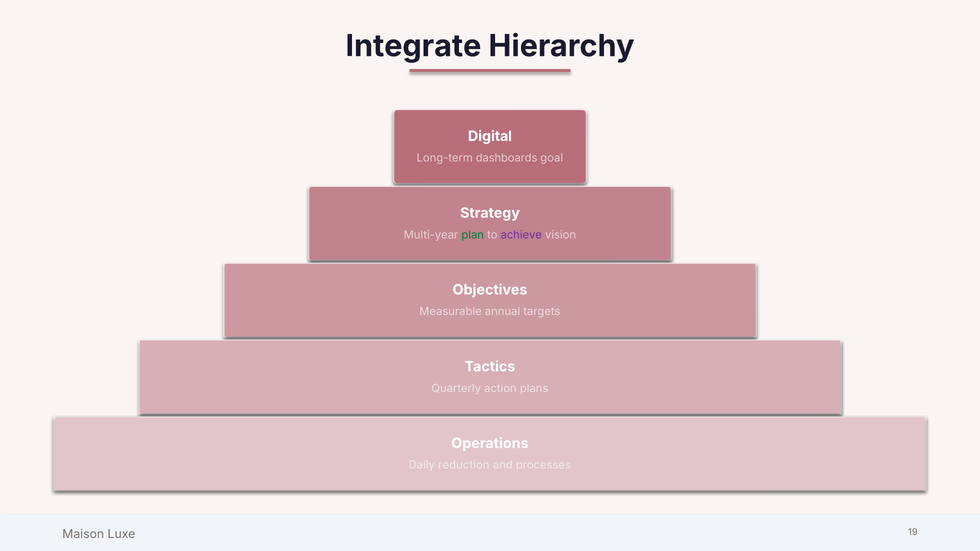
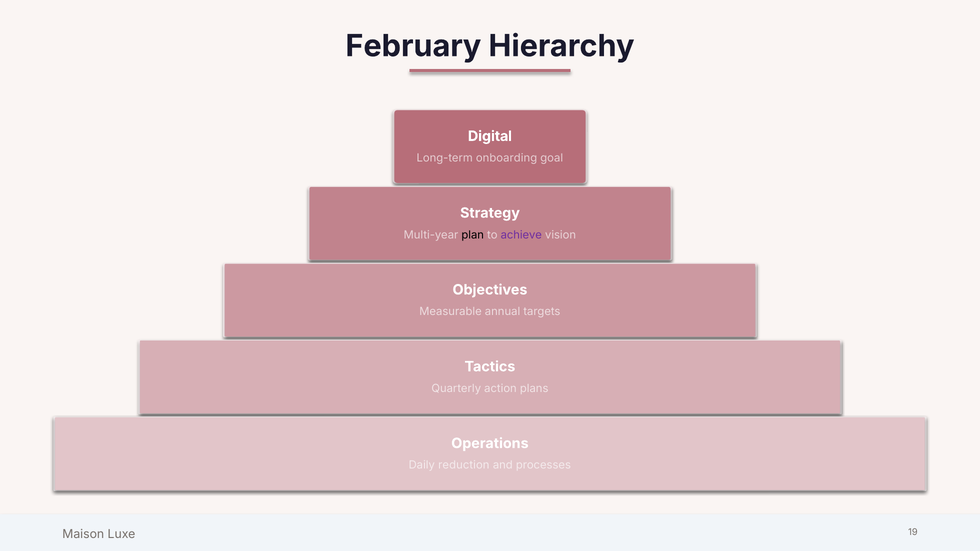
Integrate: Integrate -> February
dashboards: dashboards -> onboarding
plan colour: green -> black
